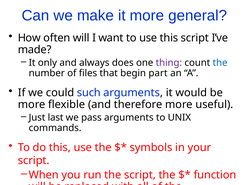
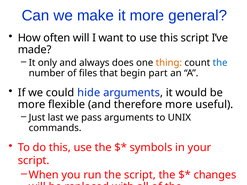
thing colour: purple -> orange
such: such -> hide
function: function -> changes
